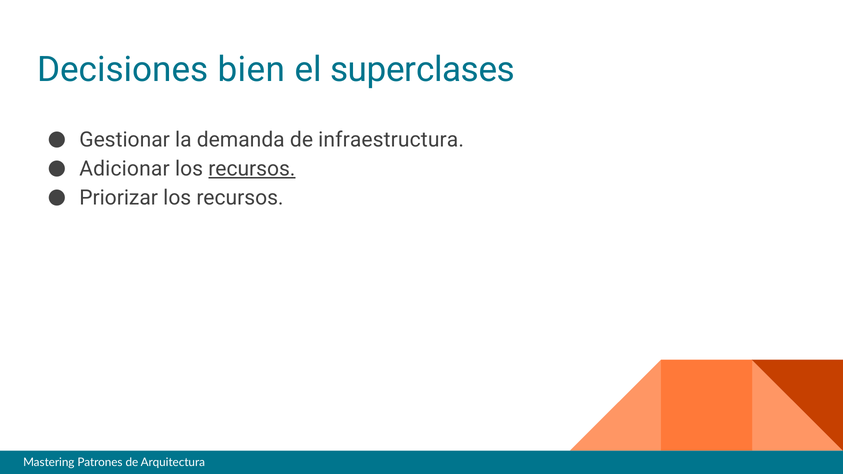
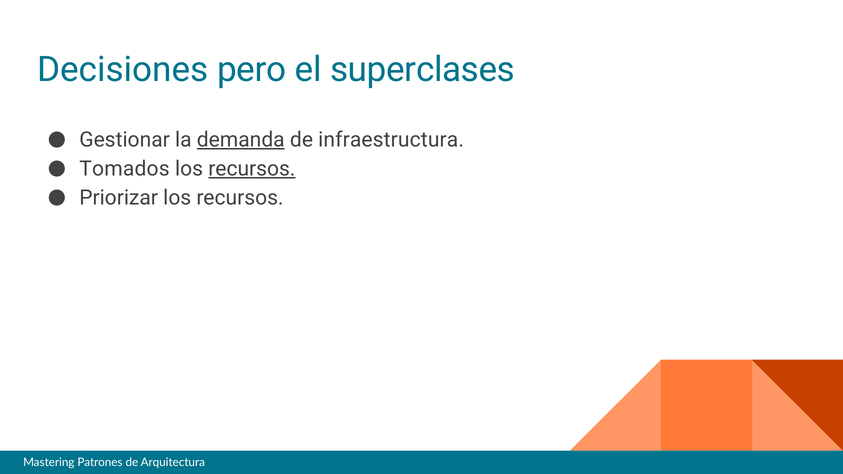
bien: bien -> pero
demanda underline: none -> present
Adicionar: Adicionar -> Tomados
